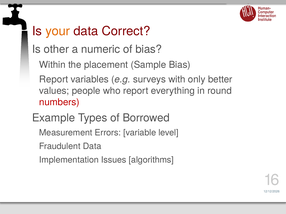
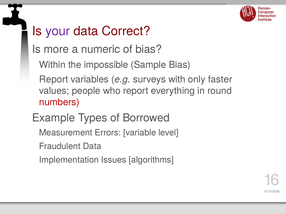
your colour: orange -> purple
other: other -> more
placement: placement -> impossible
better: better -> faster
